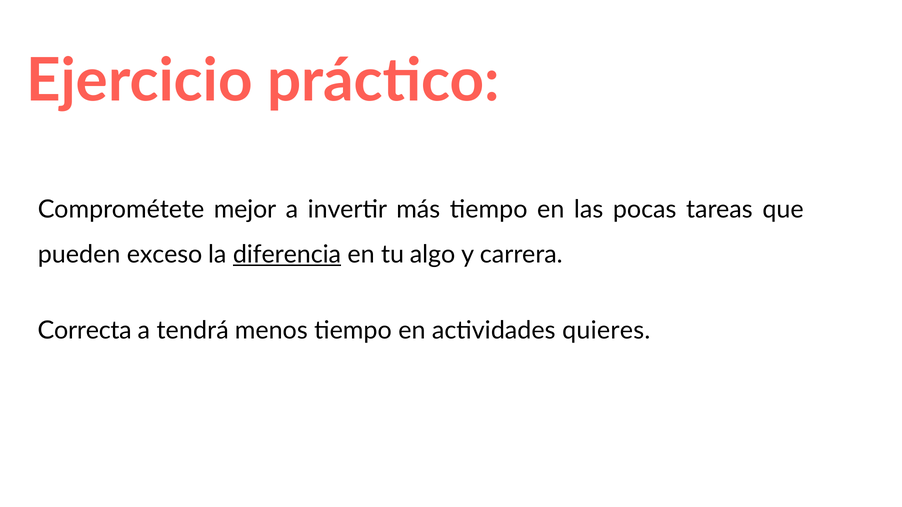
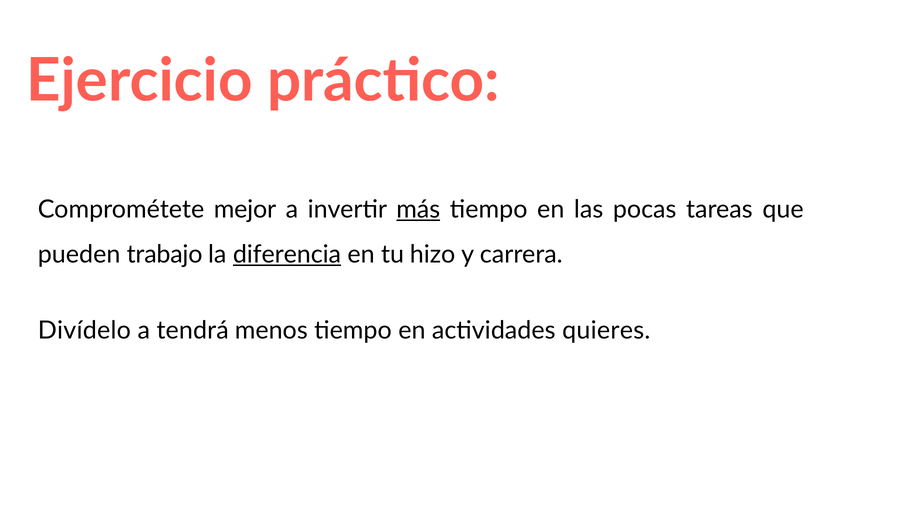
más underline: none -> present
exceso: exceso -> trabajo
algo: algo -> hizo
Correcta: Correcta -> Divídelo
